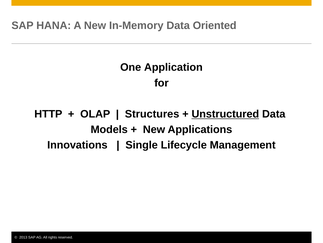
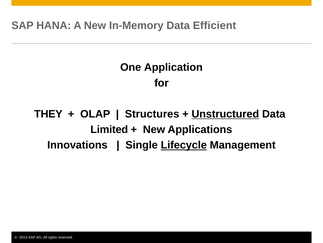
Oriented: Oriented -> Efficient
HTTP: HTTP -> THEY
Models: Models -> Limited
Lifecycle underline: none -> present
